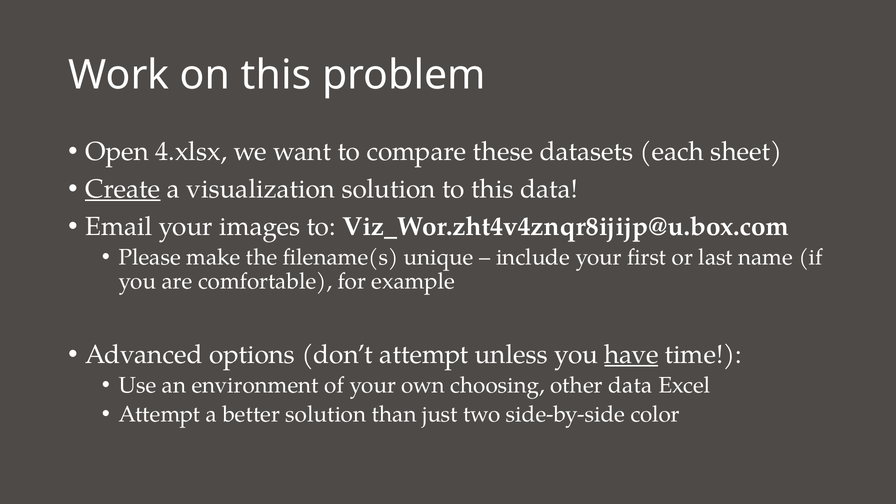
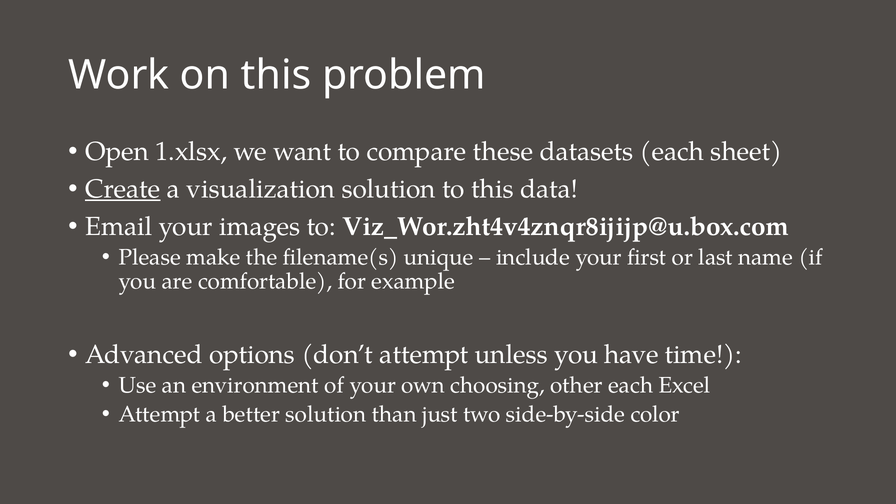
4.xlsx: 4.xlsx -> 1.xlsx
have underline: present -> none
other data: data -> each
